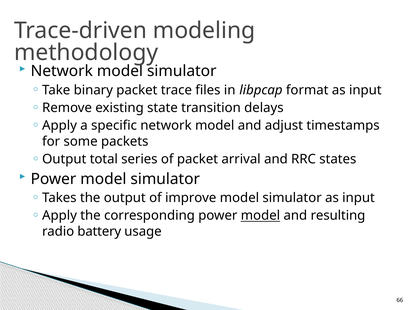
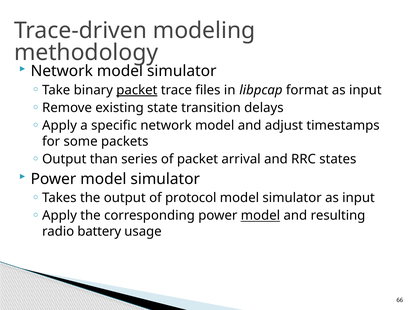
packet at (137, 90) underline: none -> present
total: total -> than
improve: improve -> protocol
